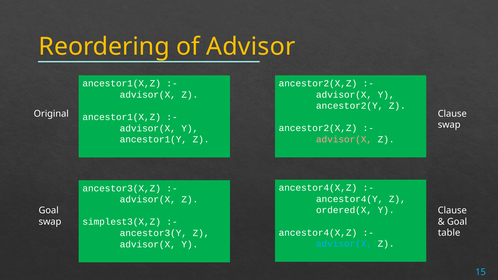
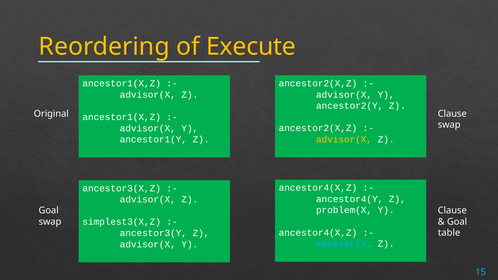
Advisor: Advisor -> Execute
advisor(X at (344, 139) colour: pink -> yellow
ordered(X: ordered(X -> problem(X
